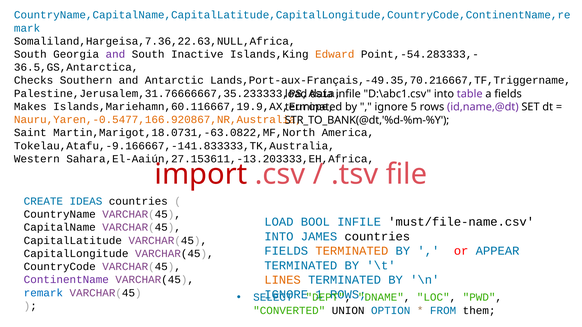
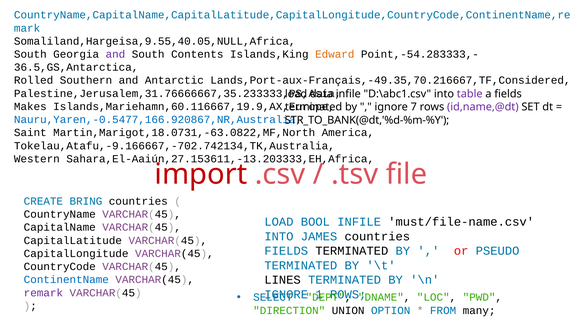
Somaliland,Hargeisa,7.36,22.63,NULL,Africa: Somaliland,Hargeisa,7.36,22.63,NULL,Africa -> Somaliland,Hargeisa,9.55,40.05,NULL,Africa
Inactive: Inactive -> Contents
Checks: Checks -> Rolled
Lands,Port-aux-Français,-49.35,70.216667,TF,Triggername: Lands,Port-aux-Français,-49.35,70.216667,TF,Triggername -> Lands,Port-aux-Français,-49.35,70.216667,TF,Considered
5: 5 -> 7
Nauru,Yaren,-0.5477,166.920867,NR,Australia colour: orange -> blue
Tokelau,Atafu,-9.166667,-141.833333,TK,Australia: Tokelau,Atafu,-9.166667,-141.833333,TK,Australia -> Tokelau,Atafu,-9.166667,-702.742134,TK,Australia
IDEAS: IDEAS -> BRING
TERMINATED at (352, 251) colour: orange -> black
APPEAR: APPEAR -> PSEUDO
LINES colour: orange -> black
ContinentName colour: purple -> blue
remark colour: blue -> purple
CONVERTED: CONVERTED -> DIRECTION
them: them -> many
